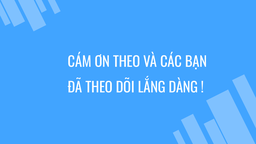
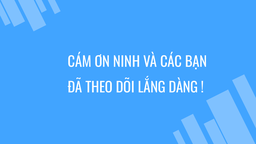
ƠN THEO: THEO -> NINH
